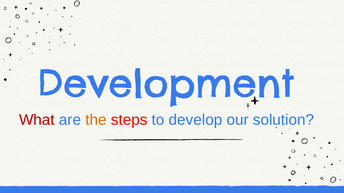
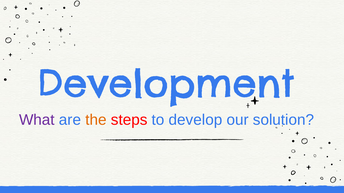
What colour: red -> purple
